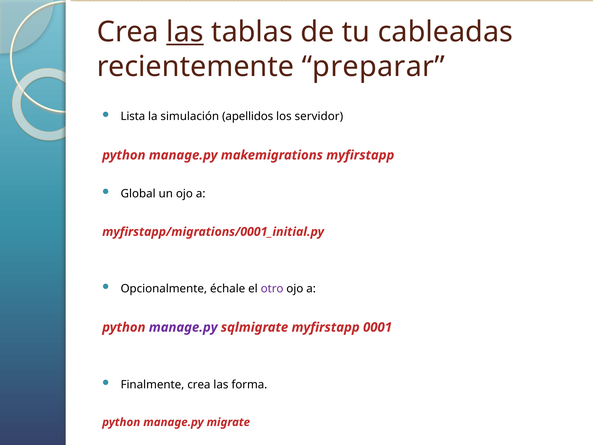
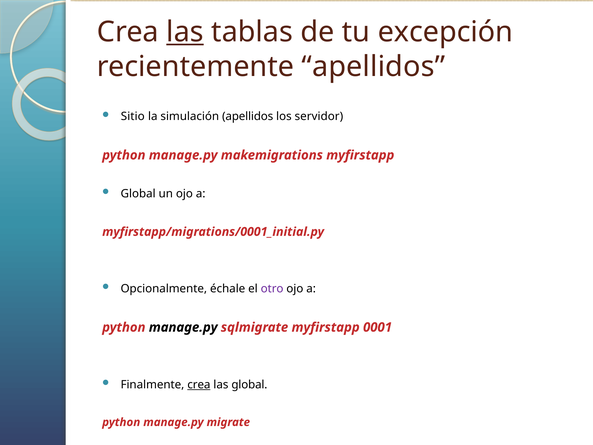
cableadas: cableadas -> excepción
recientemente preparar: preparar -> apellidos
Lista: Lista -> Sitio
manage.py at (183, 327) colour: purple -> black
crea at (199, 384) underline: none -> present
las forma: forma -> global
